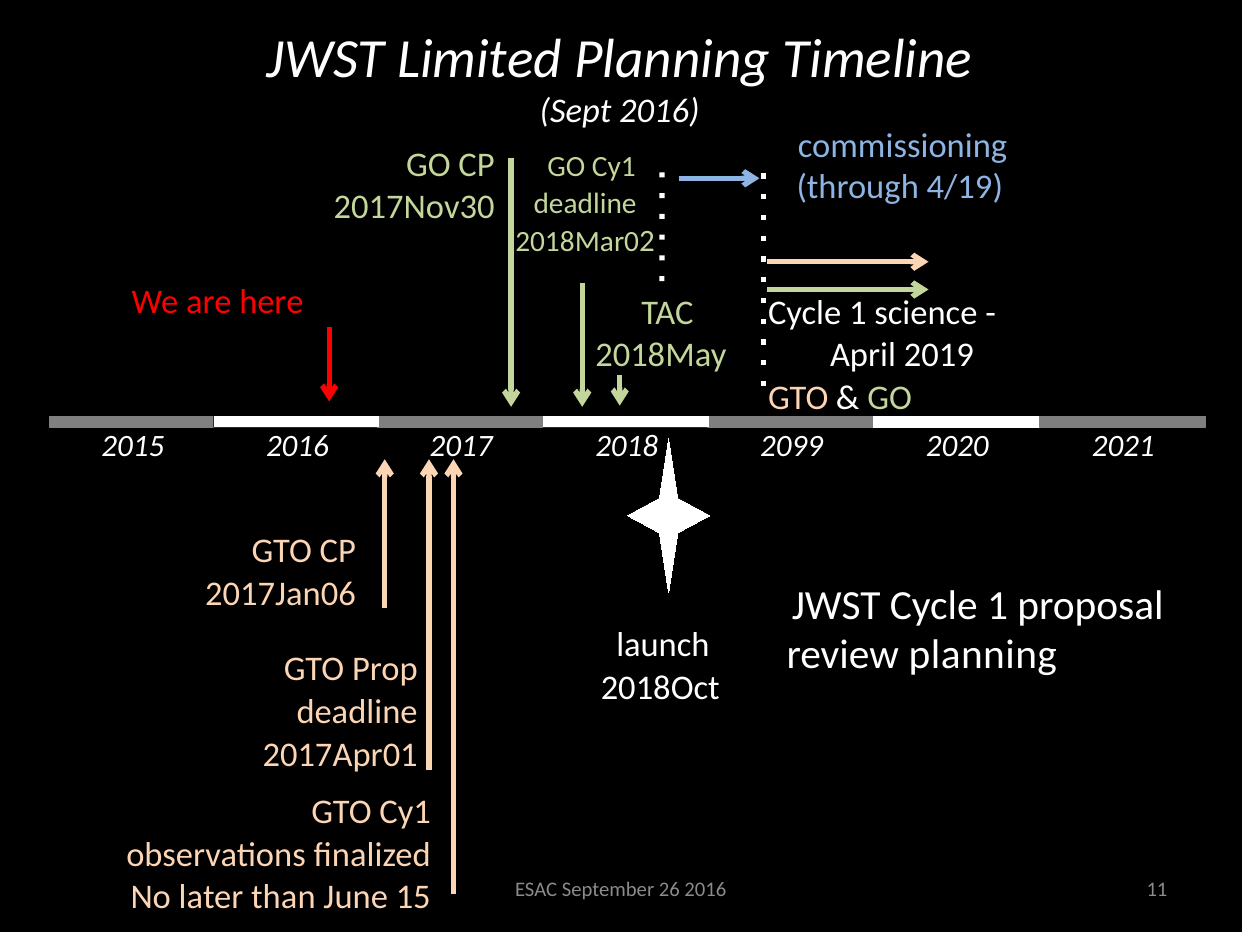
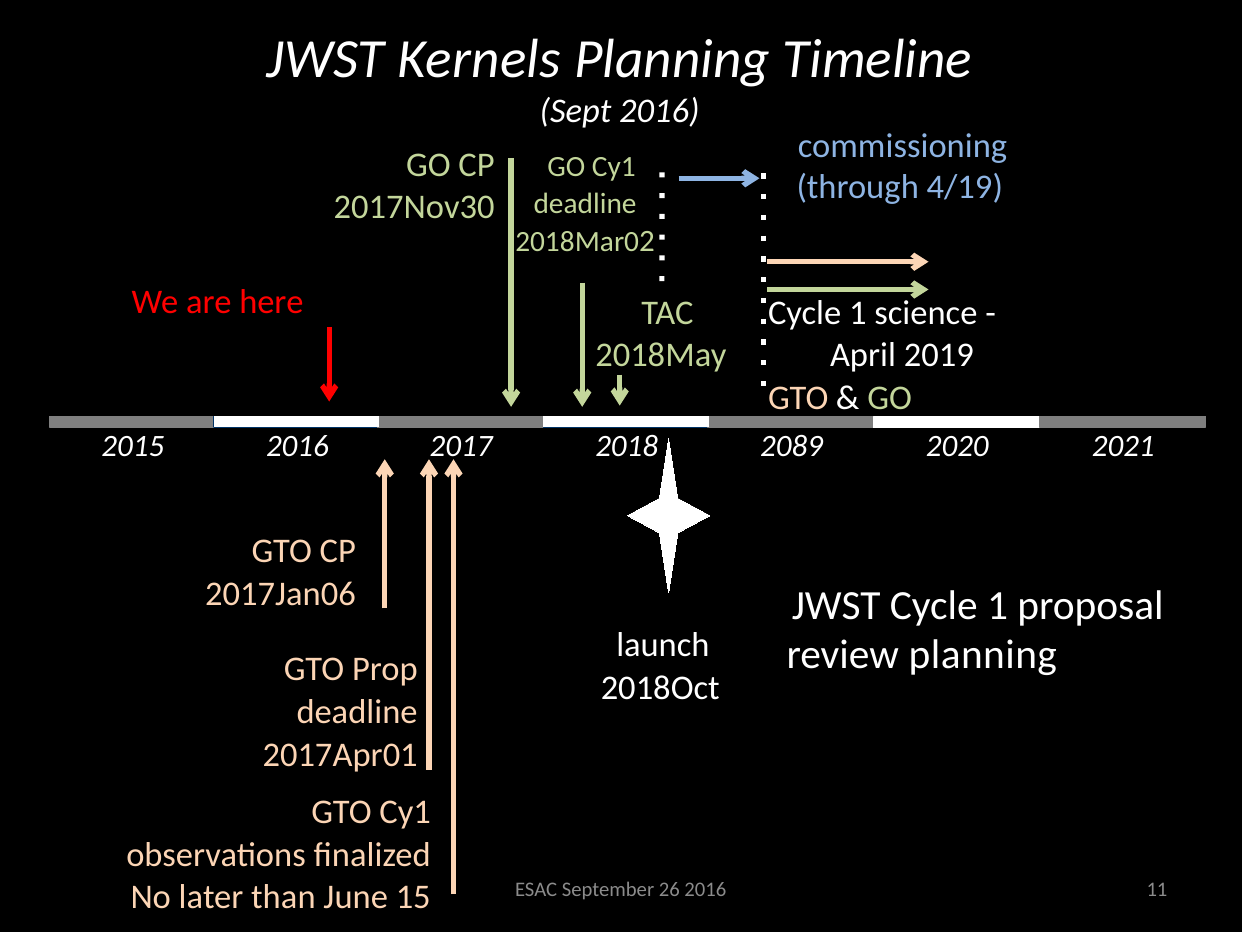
Limited: Limited -> Kernels
2099: 2099 -> 2089
